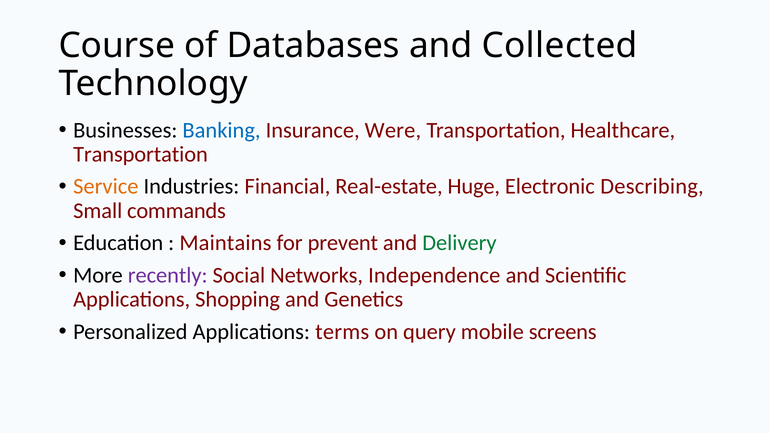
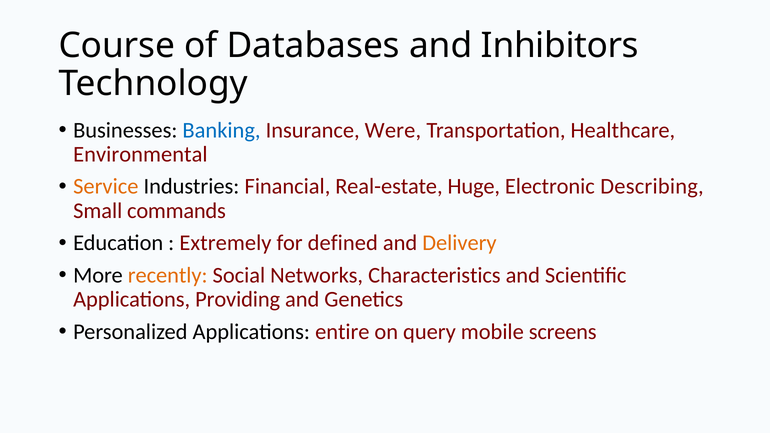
Collected: Collected -> Inhibitors
Transportation at (140, 154): Transportation -> Environmental
Maintains: Maintains -> Extremely
prevent: prevent -> defined
Delivery colour: green -> orange
recently colour: purple -> orange
Independence: Independence -> Characteristics
Shopping: Shopping -> Providing
terms: terms -> entire
